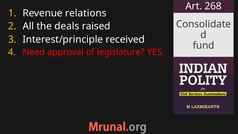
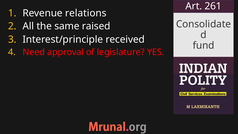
268: 268 -> 261
deals: deals -> same
